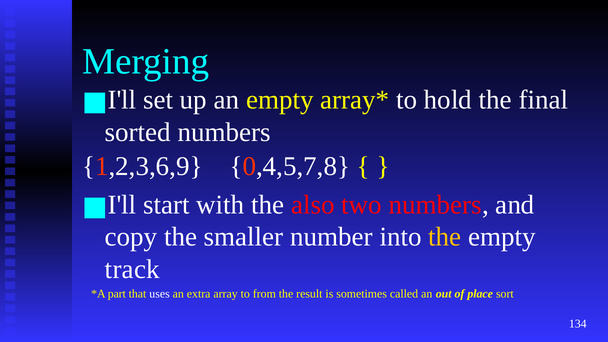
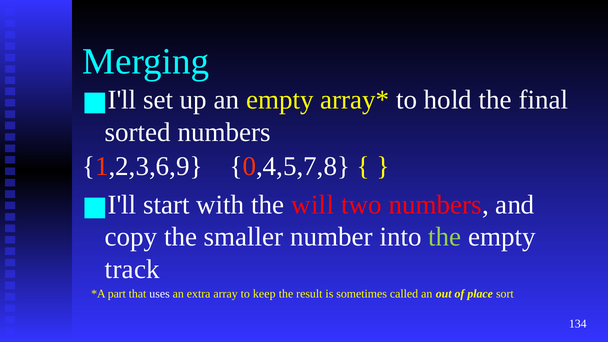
also: also -> will
the at (445, 237) colour: yellow -> light green
from: from -> keep
